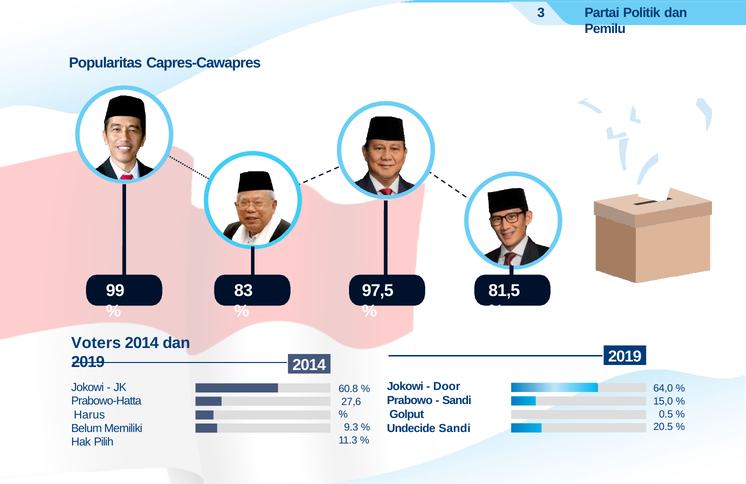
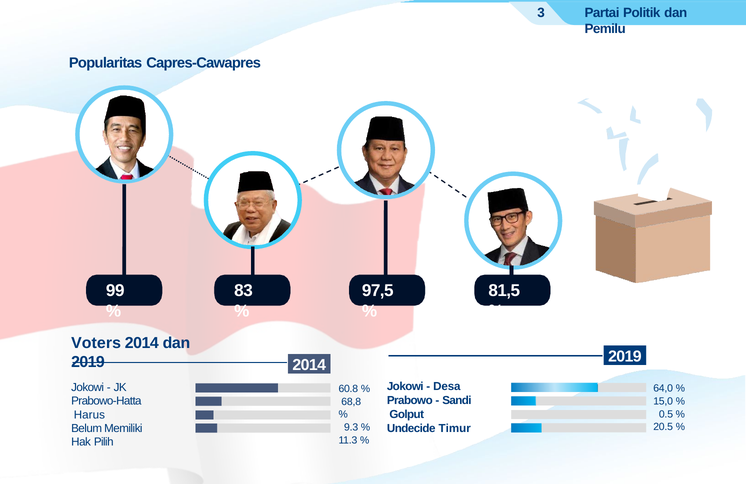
Door: Door -> Desa
27,6: 27,6 -> 68,8
Undecide Sandi: Sandi -> Timur
